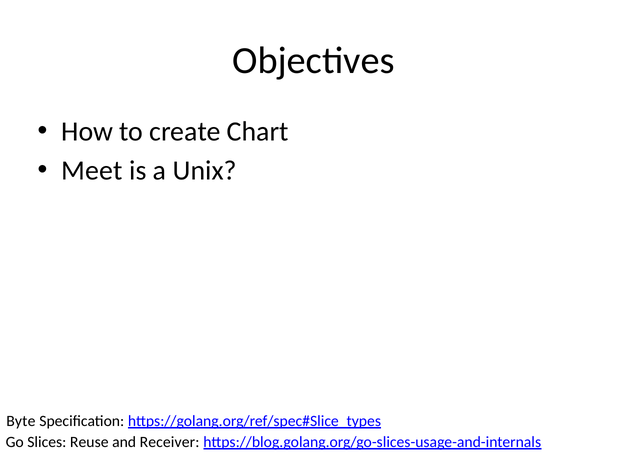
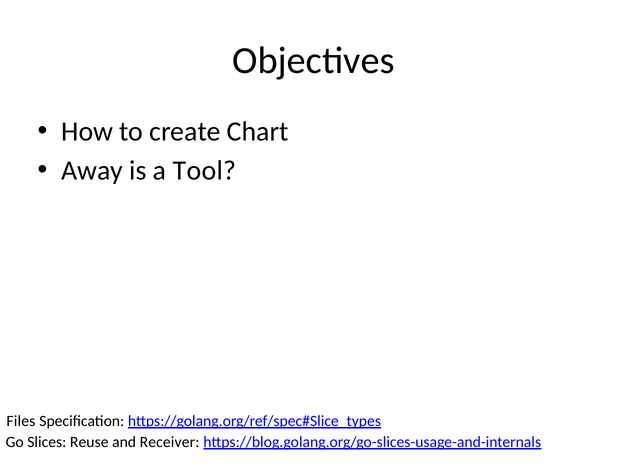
Meet: Meet -> Away
Unix: Unix -> Tool
Byte: Byte -> Files
